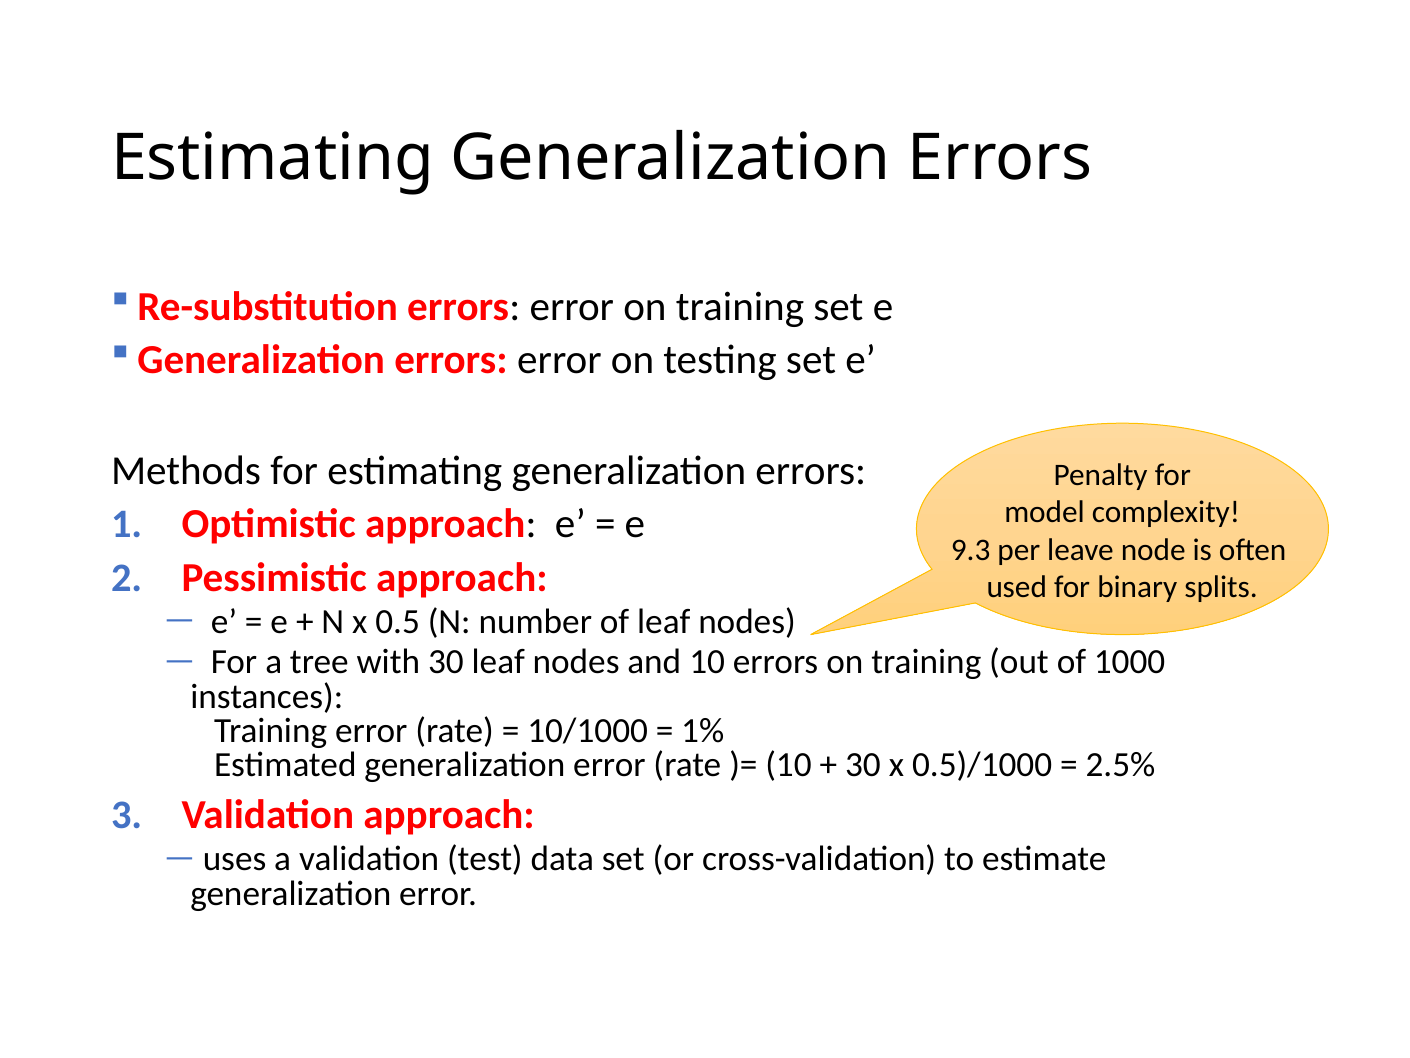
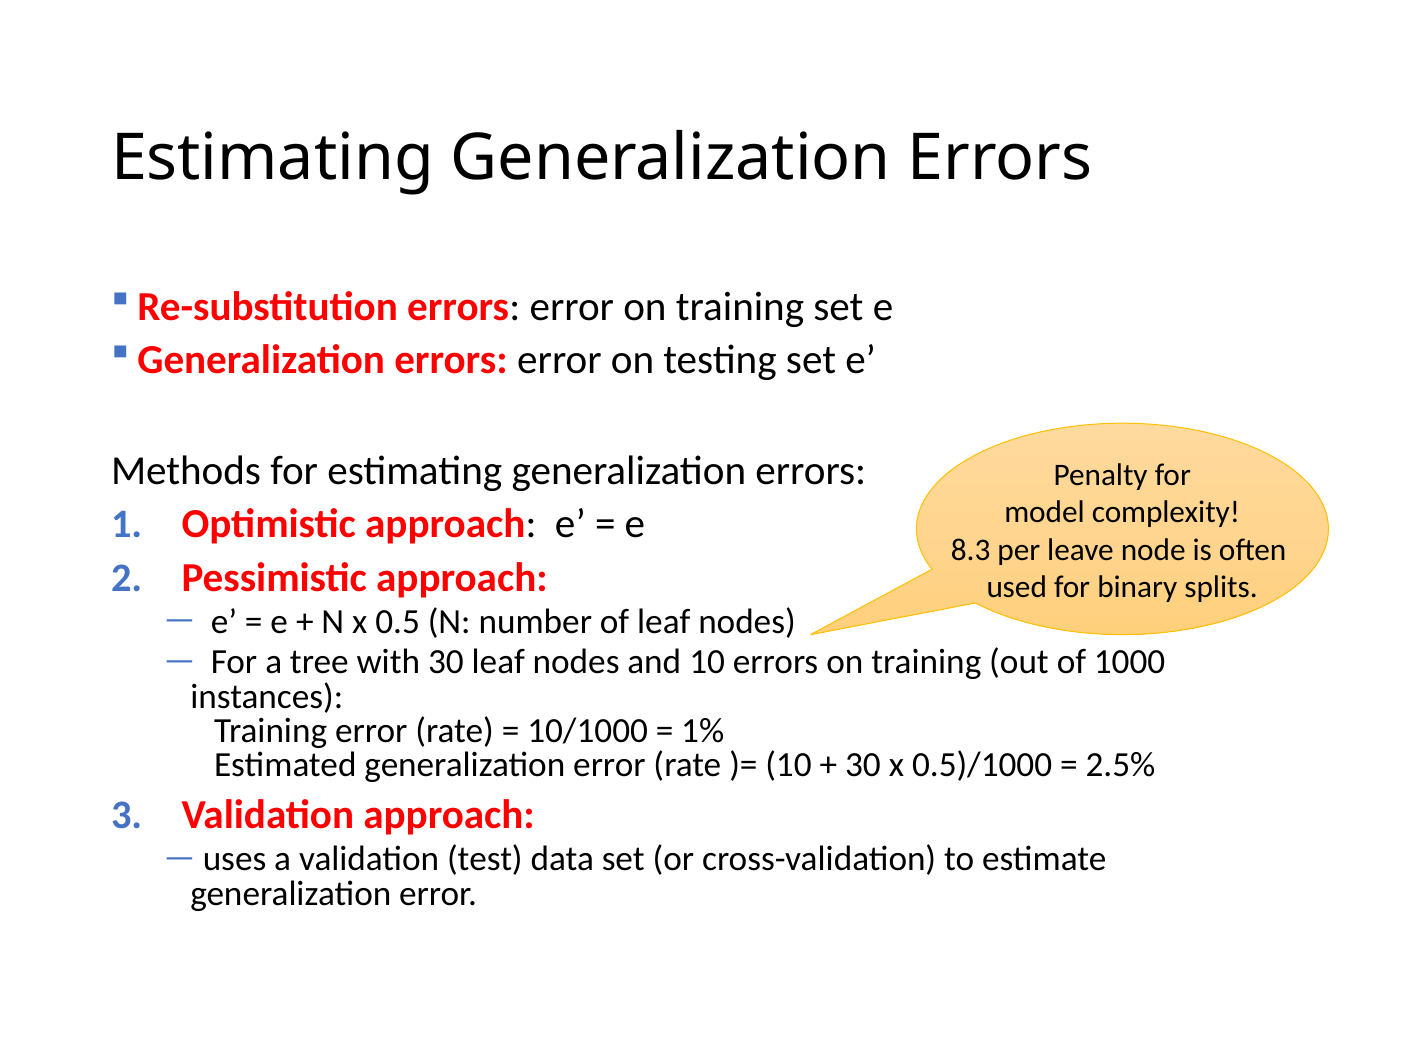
9.3: 9.3 -> 8.3
